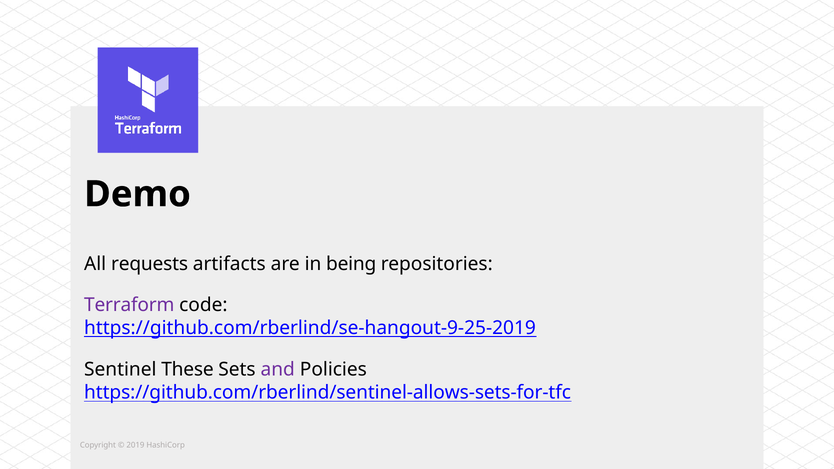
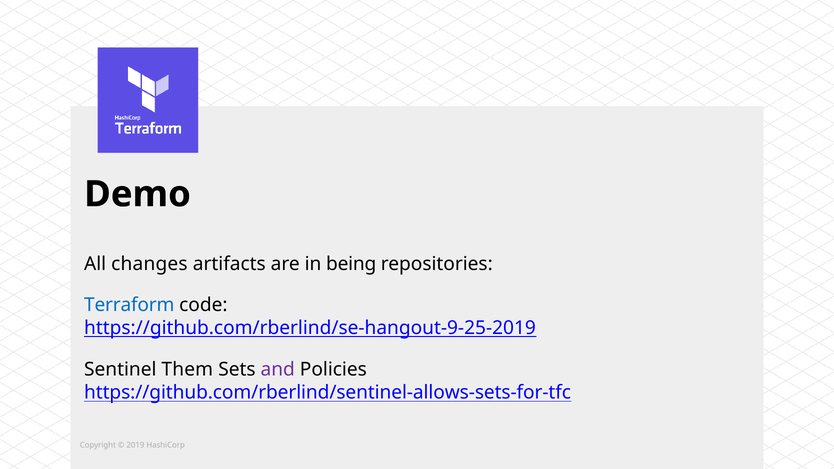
requests: requests -> changes
Terraform colour: purple -> blue
These: These -> Them
